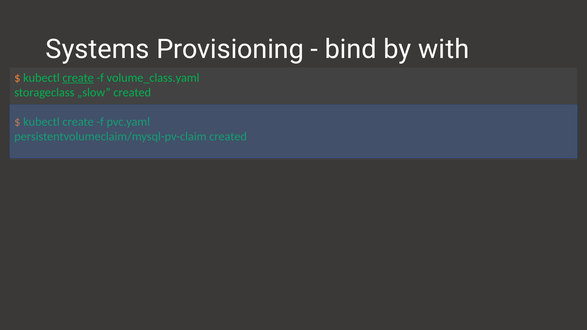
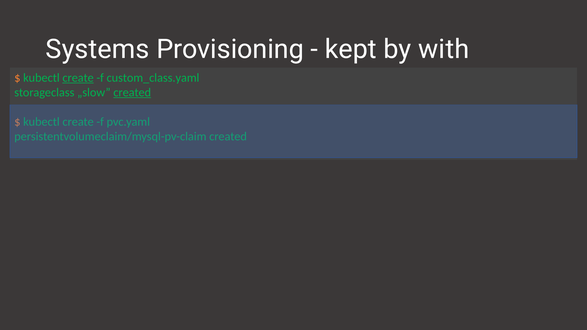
bind: bind -> kept
volume_class.yaml: volume_class.yaml -> custom_class.yaml
created at (132, 93) underline: none -> present
